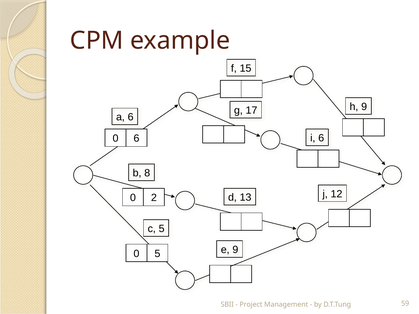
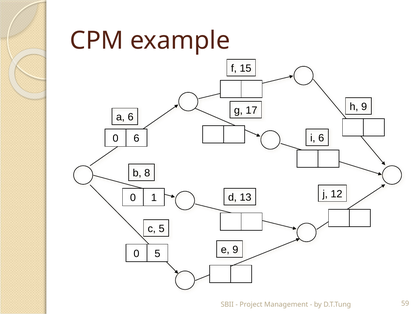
2: 2 -> 1
